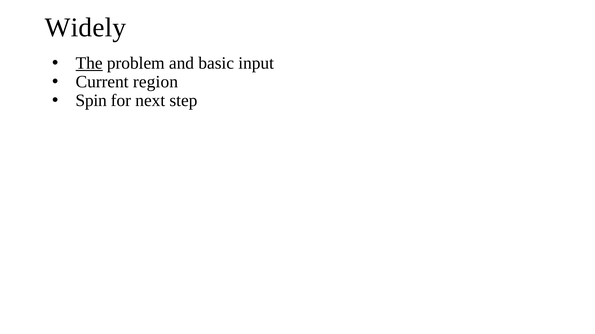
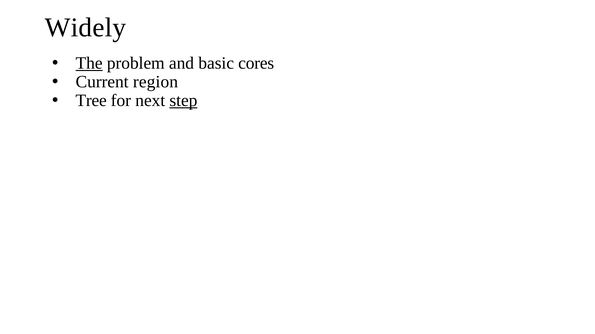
input: input -> cores
Spin: Spin -> Tree
step underline: none -> present
